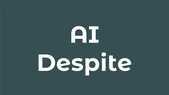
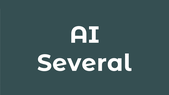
Despite: Despite -> Several
